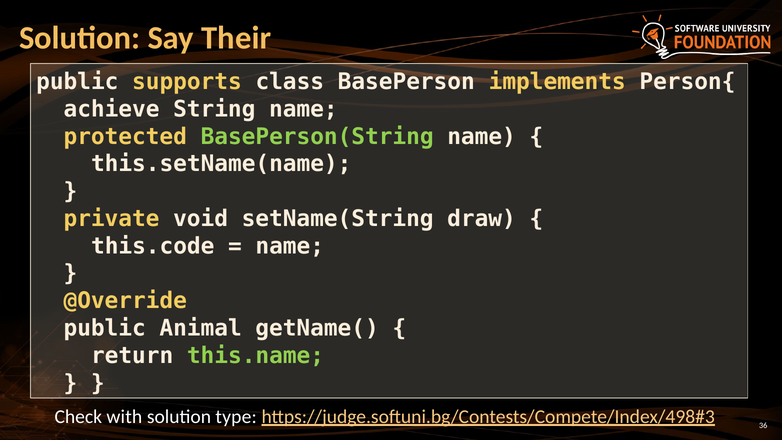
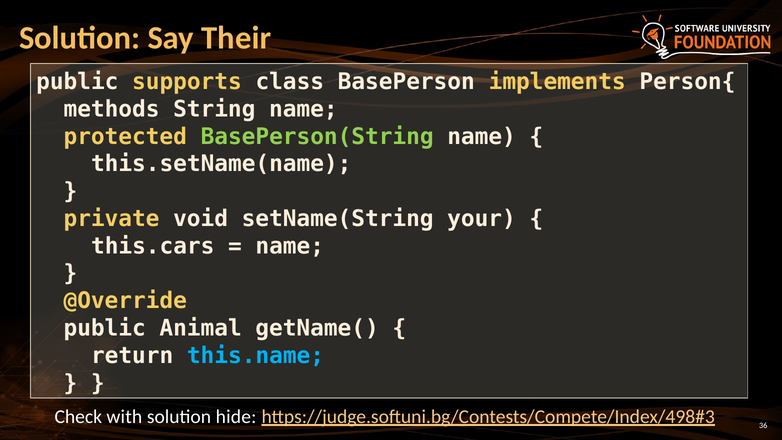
achieve: achieve -> methods
draw: draw -> your
this.code: this.code -> this.cars
this.name colour: light green -> light blue
type: type -> hide
